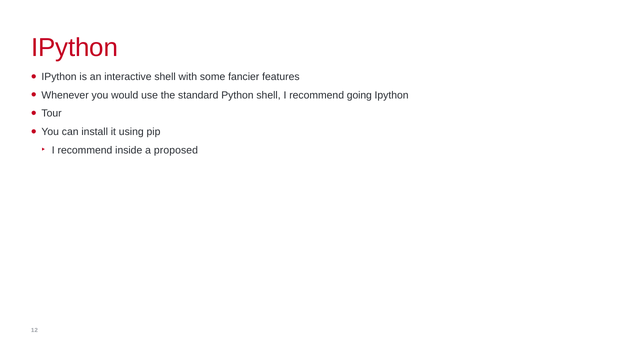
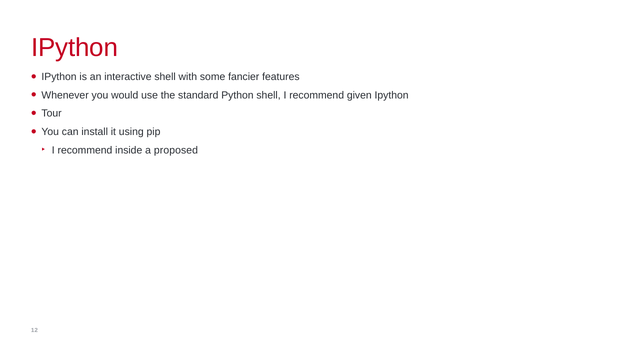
going: going -> given
